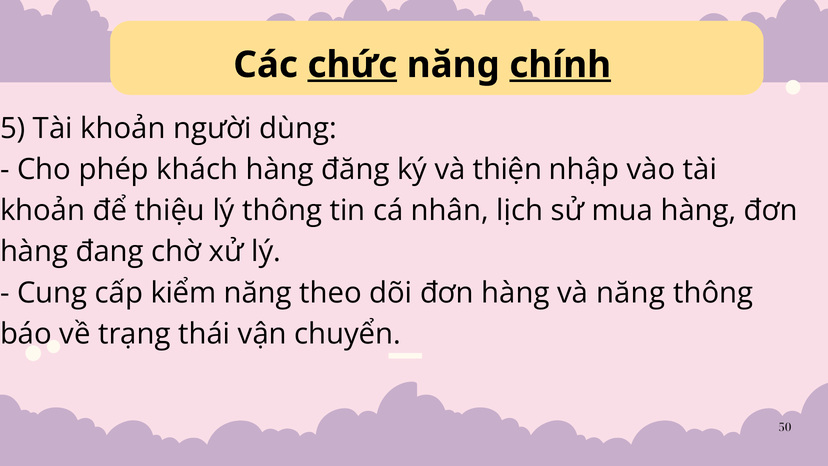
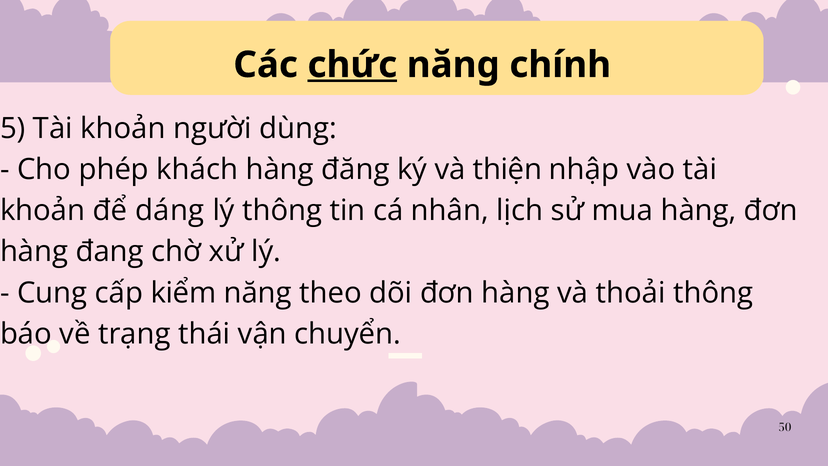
chính underline: present -> none
thiệu: thiệu -> dáng
và năng: năng -> thoải
